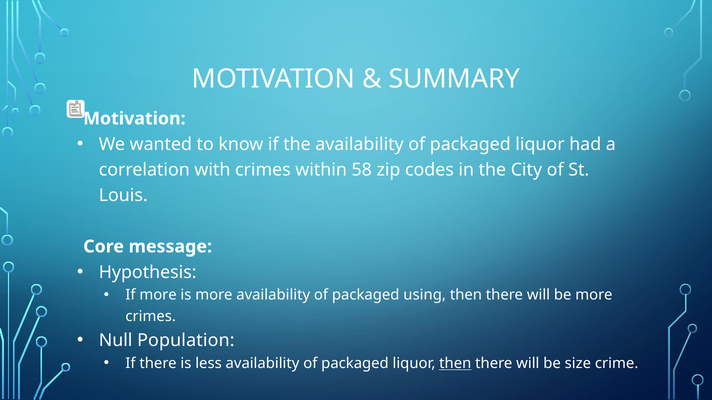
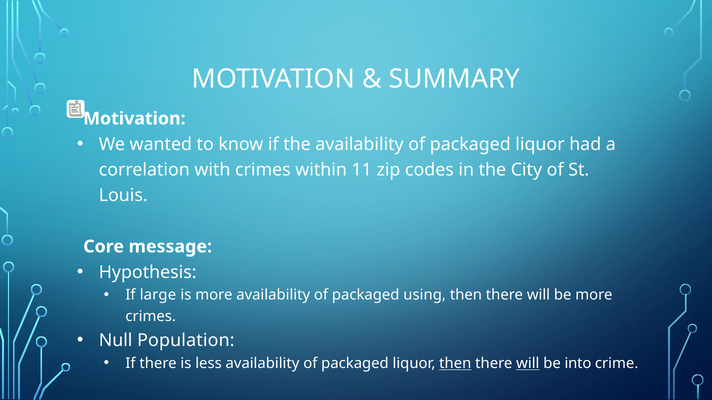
58: 58 -> 11
If more: more -> large
will at (528, 364) underline: none -> present
size: size -> into
